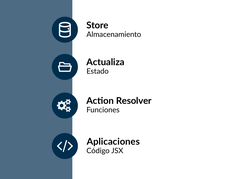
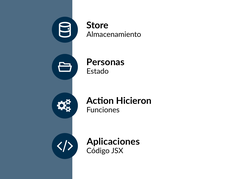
Actualiza: Actualiza -> Personas
Resolver: Resolver -> Hicieron
